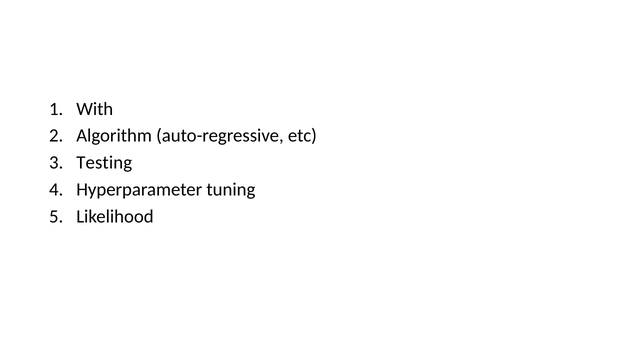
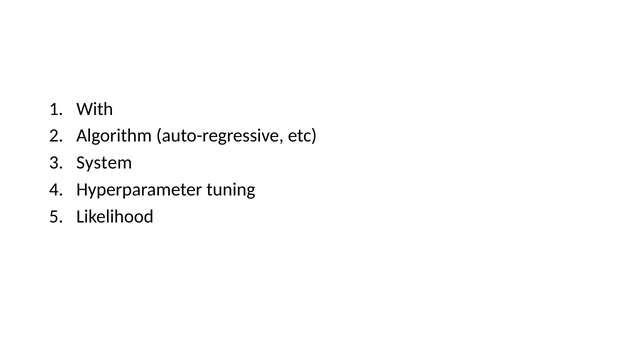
Testing: Testing -> System
